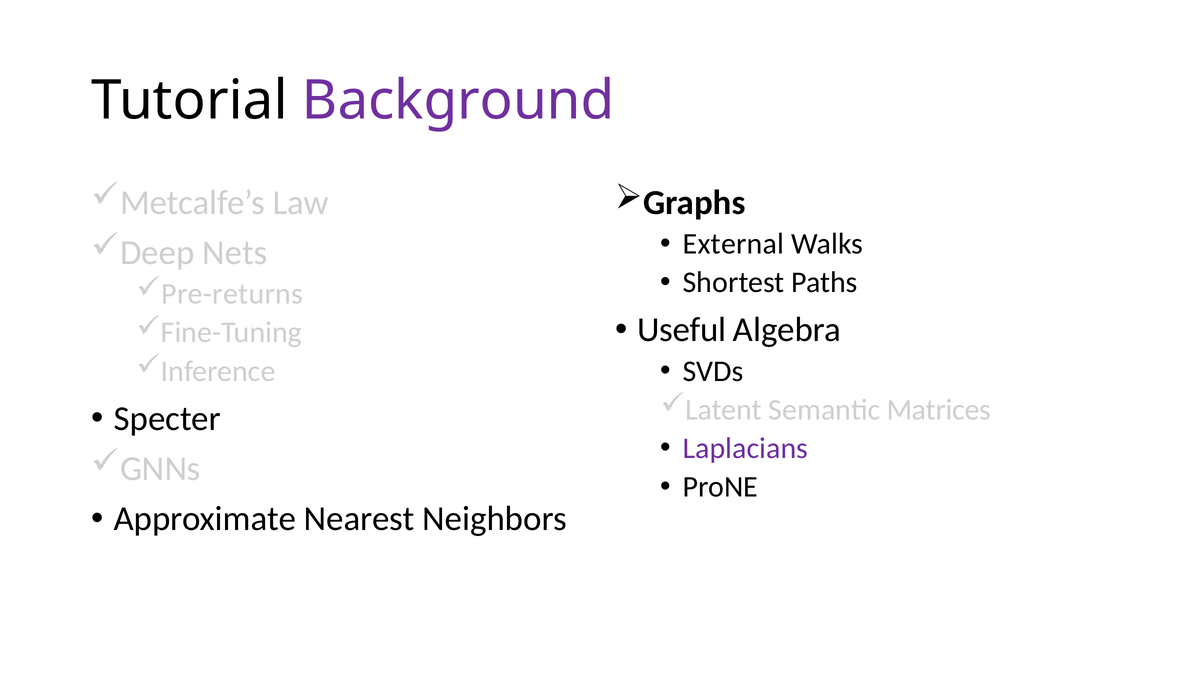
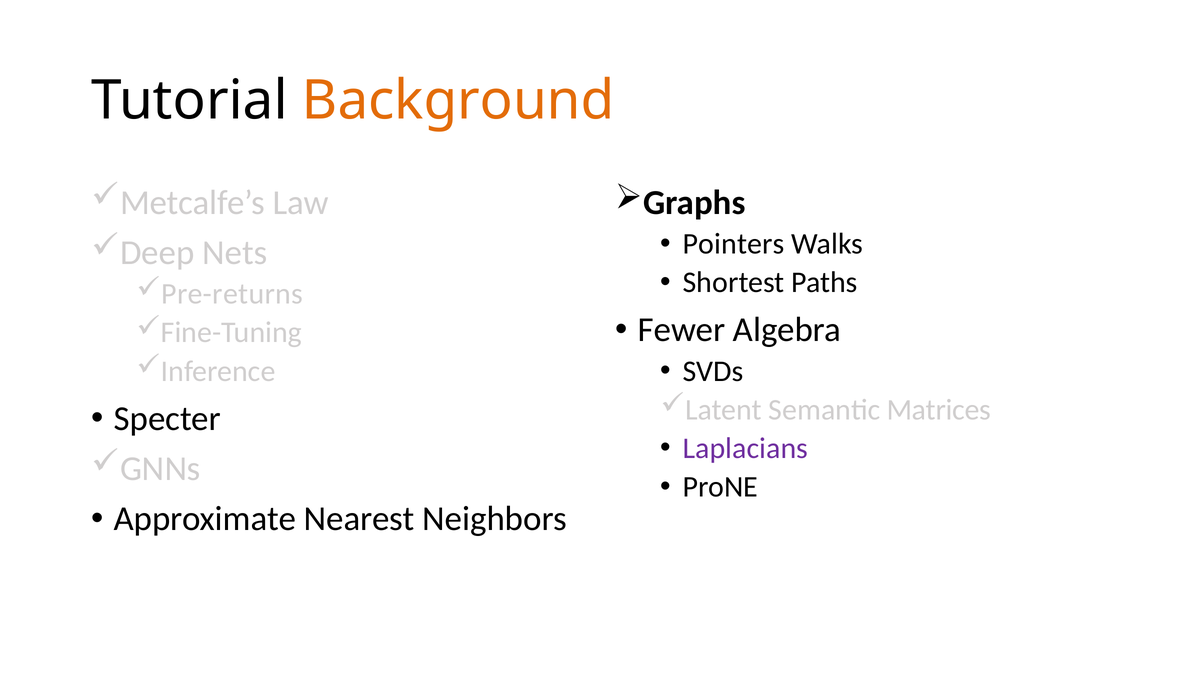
Background colour: purple -> orange
External: External -> Pointers
Useful: Useful -> Fewer
